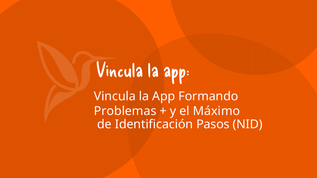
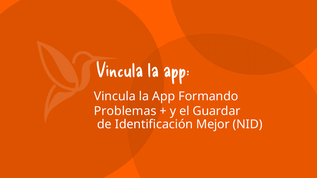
Máximo: Máximo -> Guardar
Pasos: Pasos -> Mejor
